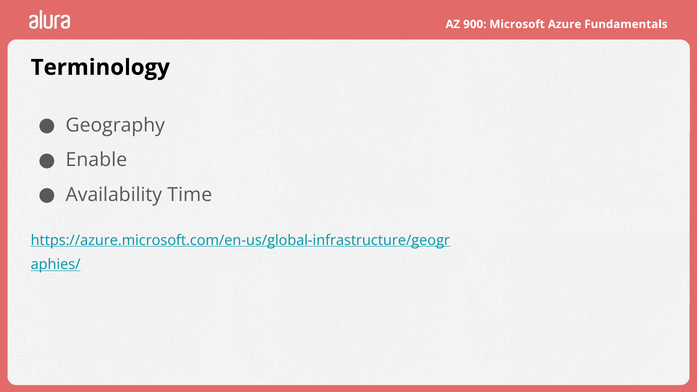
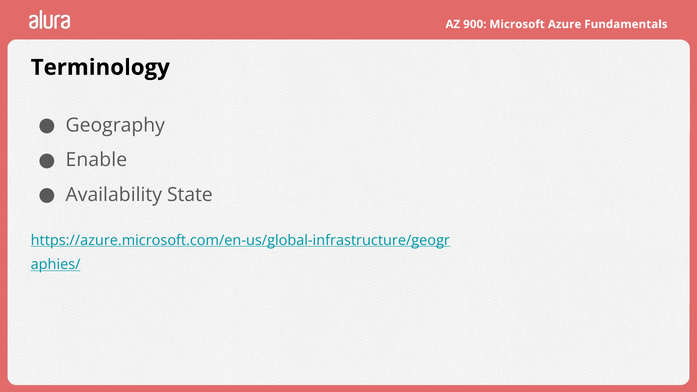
Time: Time -> State
